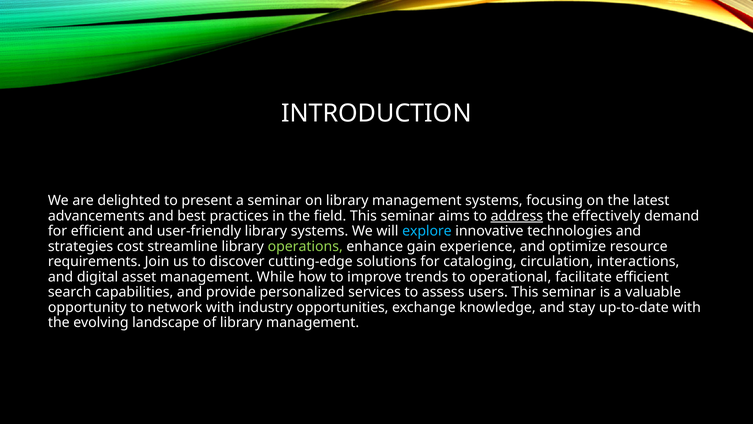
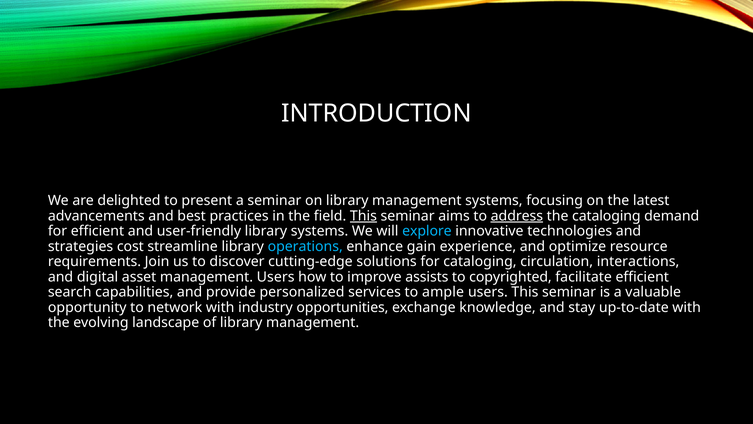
This at (363, 216) underline: none -> present
the effectively: effectively -> cataloging
operations colour: light green -> light blue
management While: While -> Users
trends: trends -> assists
operational: operational -> copyrighted
assess: assess -> ample
